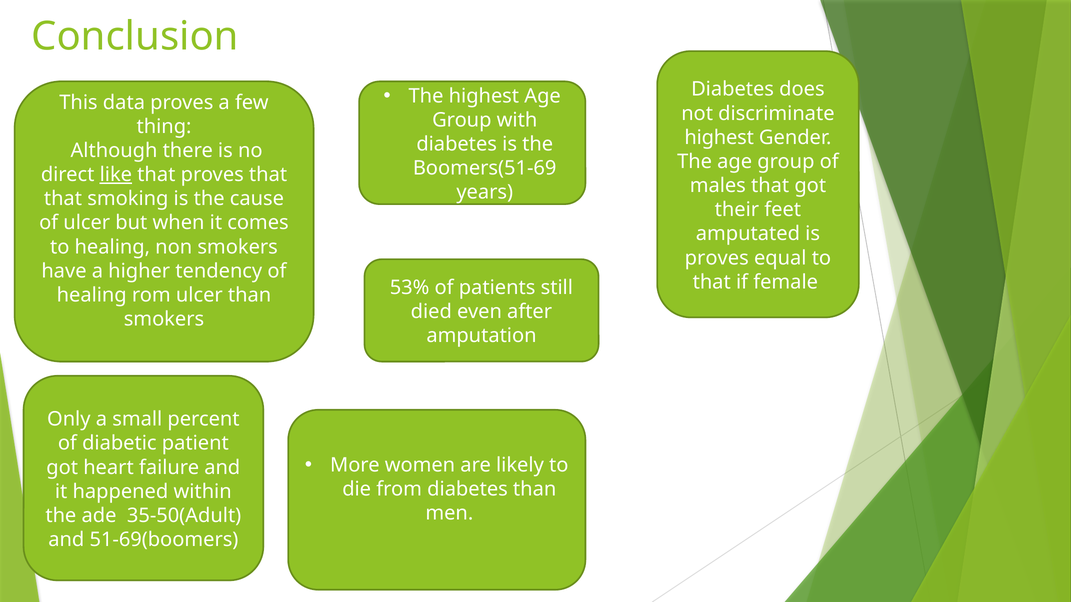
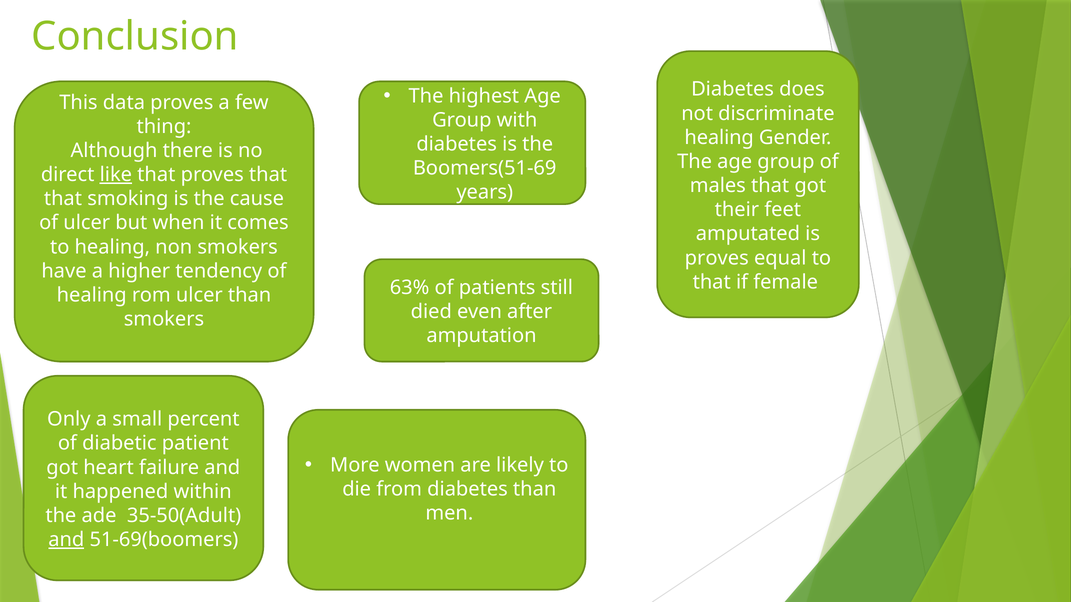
highest at (719, 138): highest -> healing
53%: 53% -> 63%
and at (66, 540) underline: none -> present
